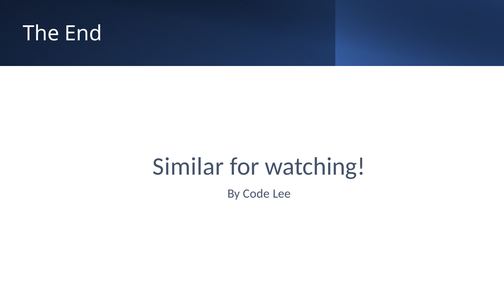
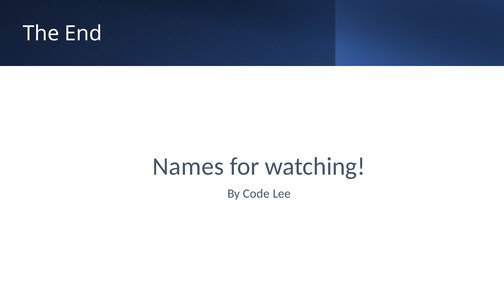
Similar: Similar -> Names
